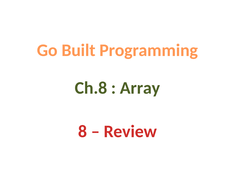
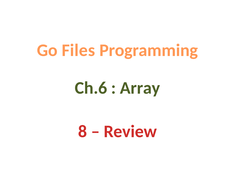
Built: Built -> Files
Ch.8: Ch.8 -> Ch.6
